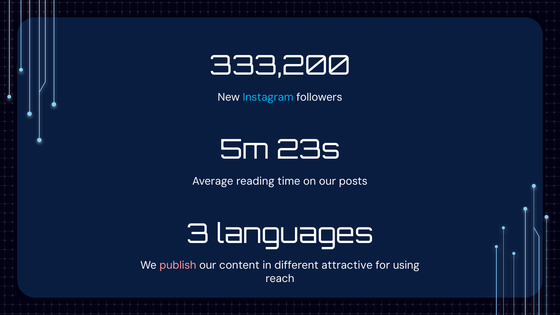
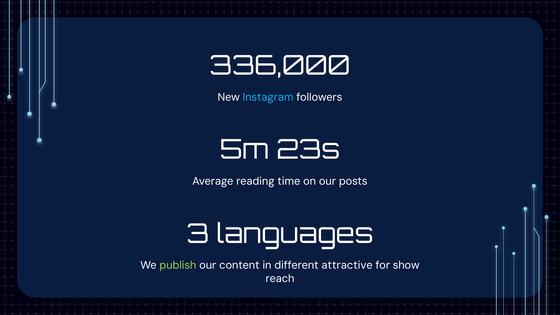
333,200: 333,200 -> 336,000
publish colour: pink -> light green
using: using -> show
